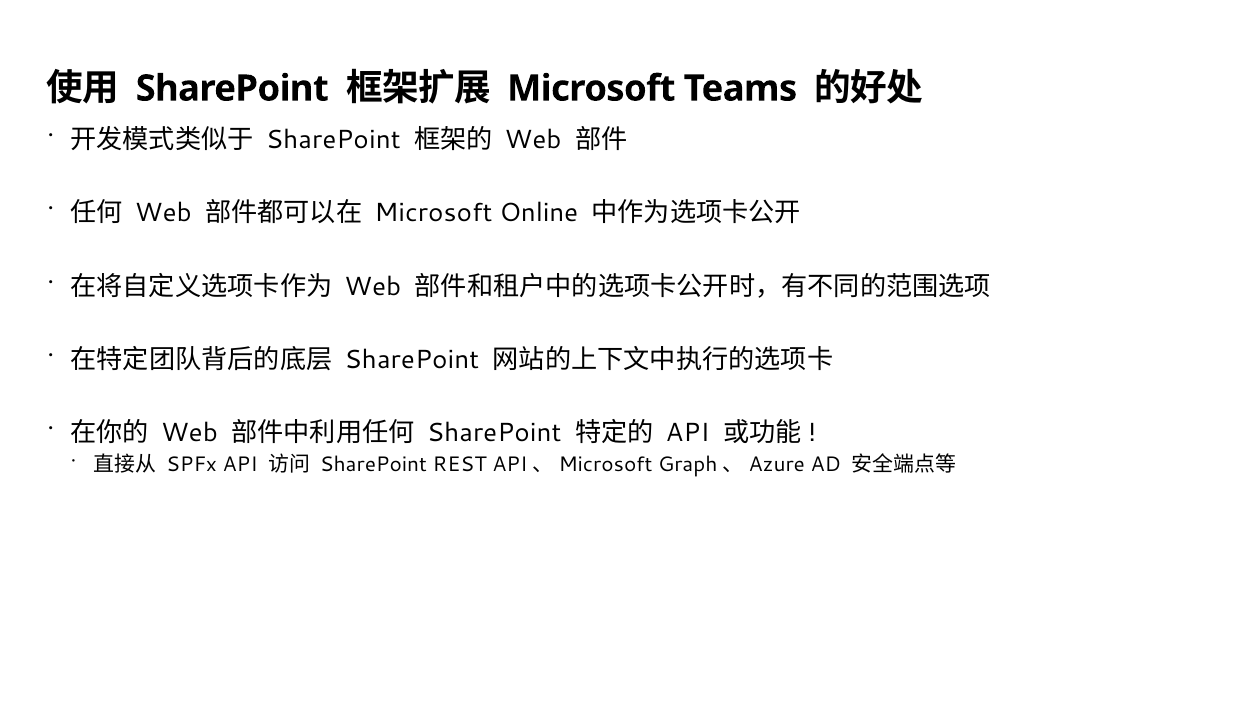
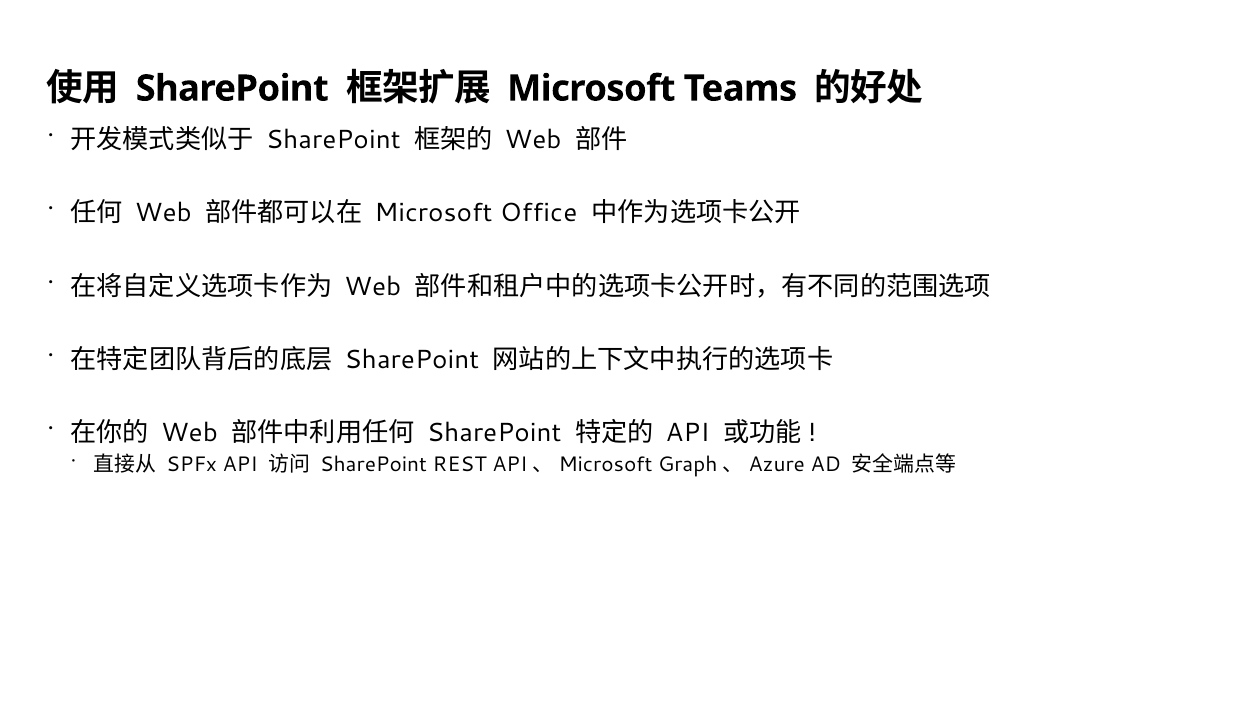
Online: Online -> Office
